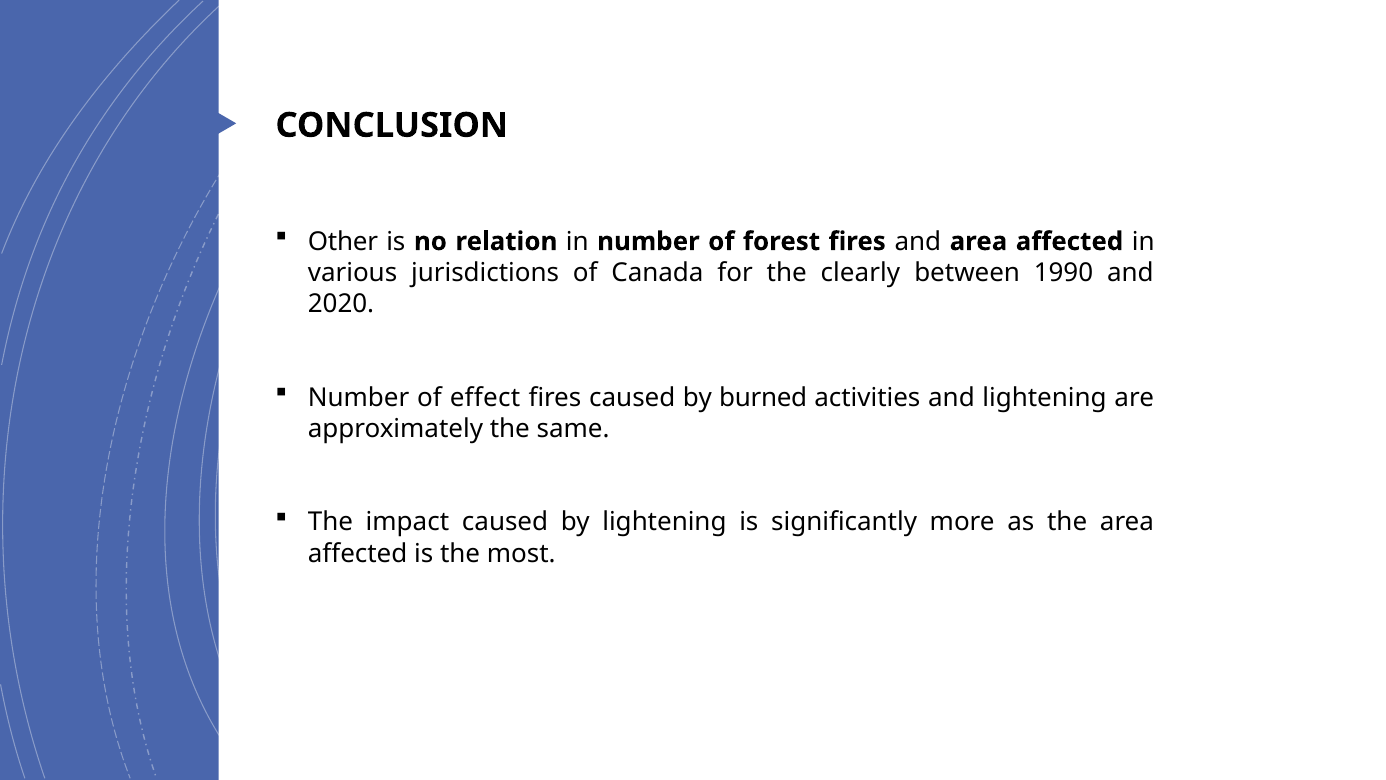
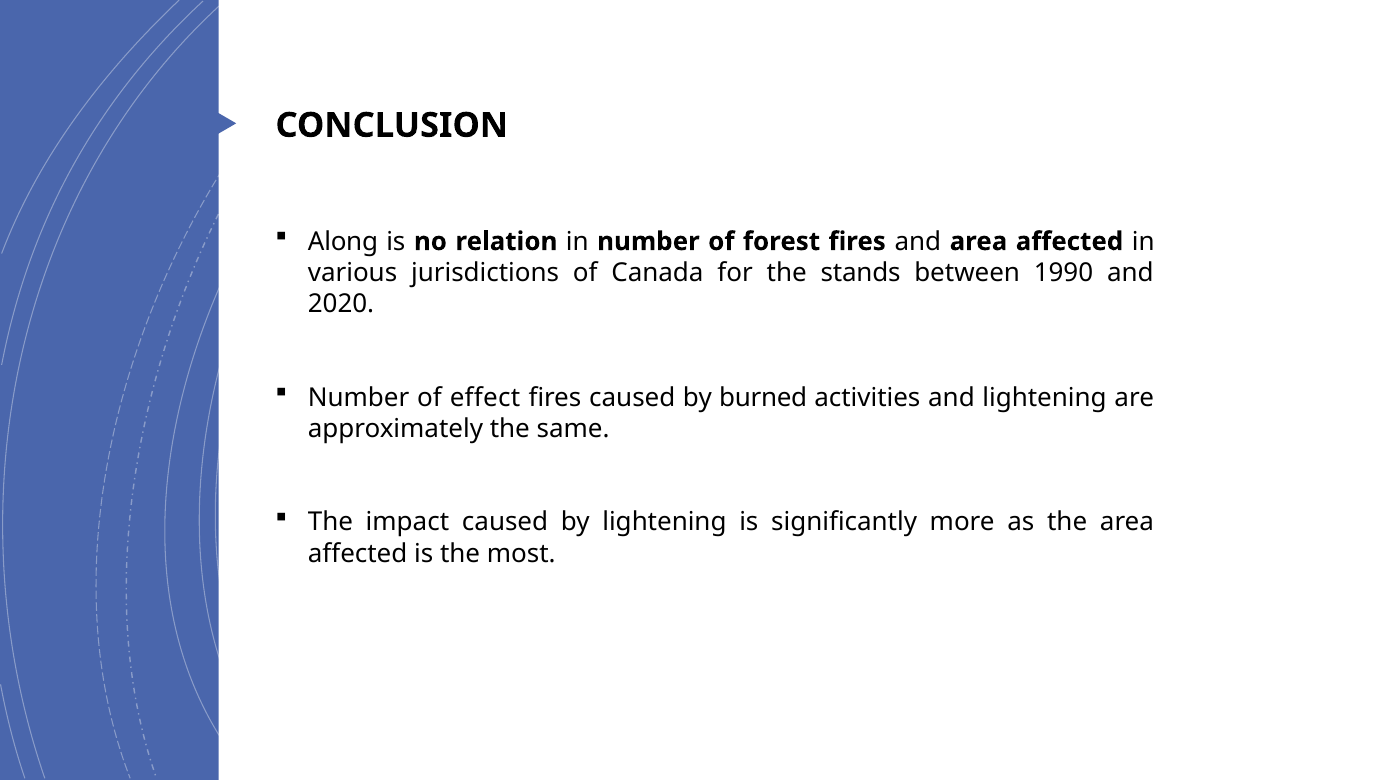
Other: Other -> Along
clearly: clearly -> stands
